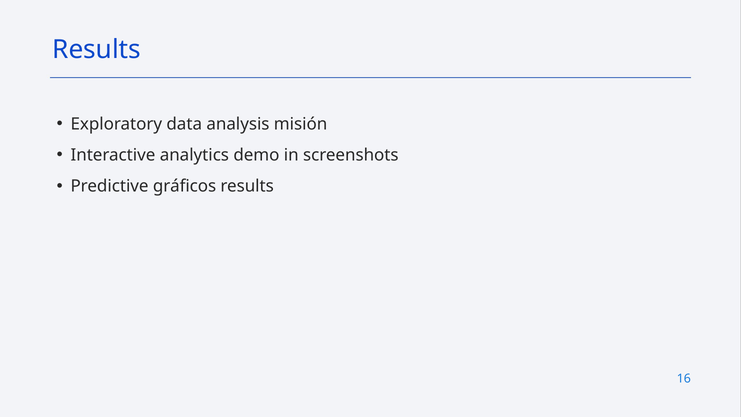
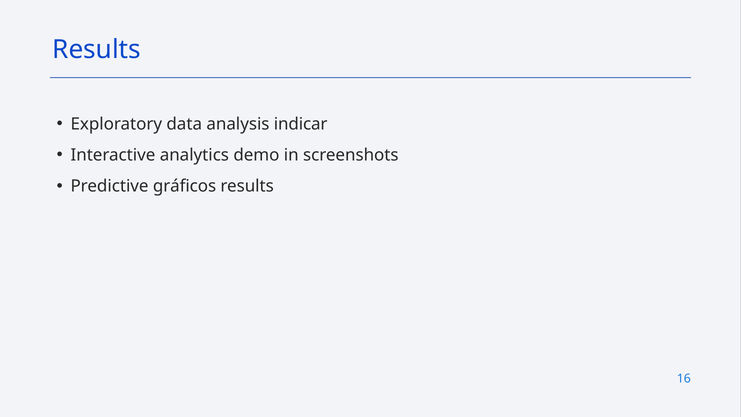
misión: misión -> indicar
